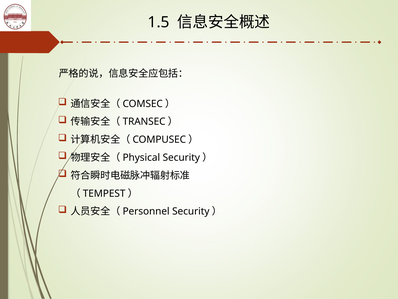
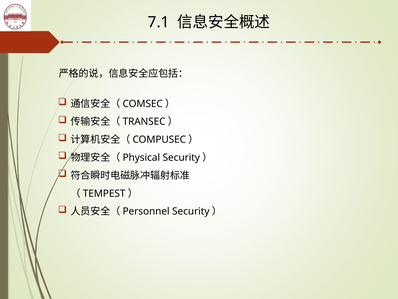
1.5: 1.5 -> 7.1
